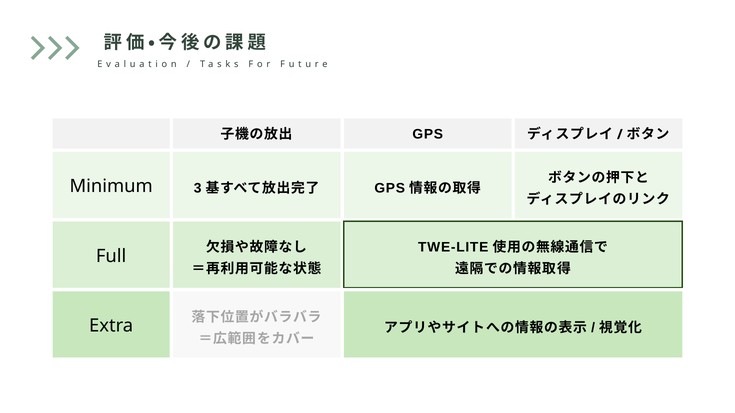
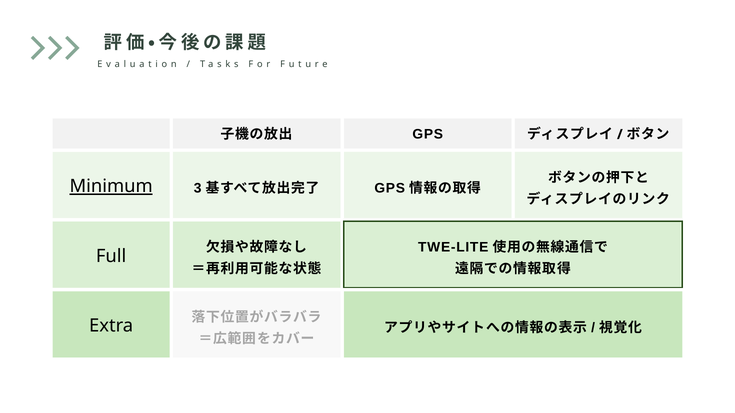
Minimum underline: none -> present
